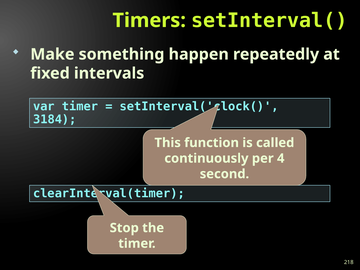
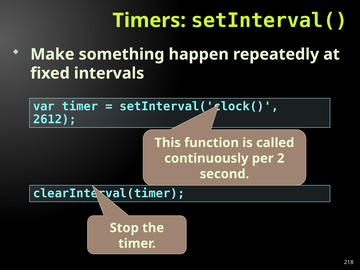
3184: 3184 -> 2612
4: 4 -> 2
